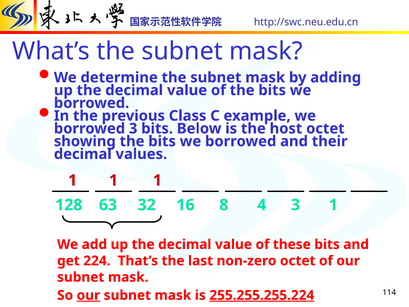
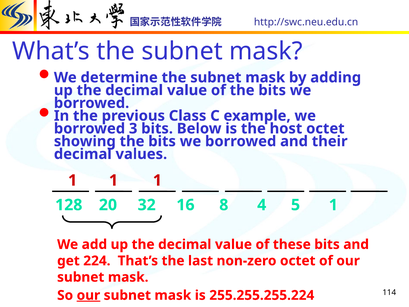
63: 63 -> 20
4 3: 3 -> 5
255.255.255.224 underline: present -> none
